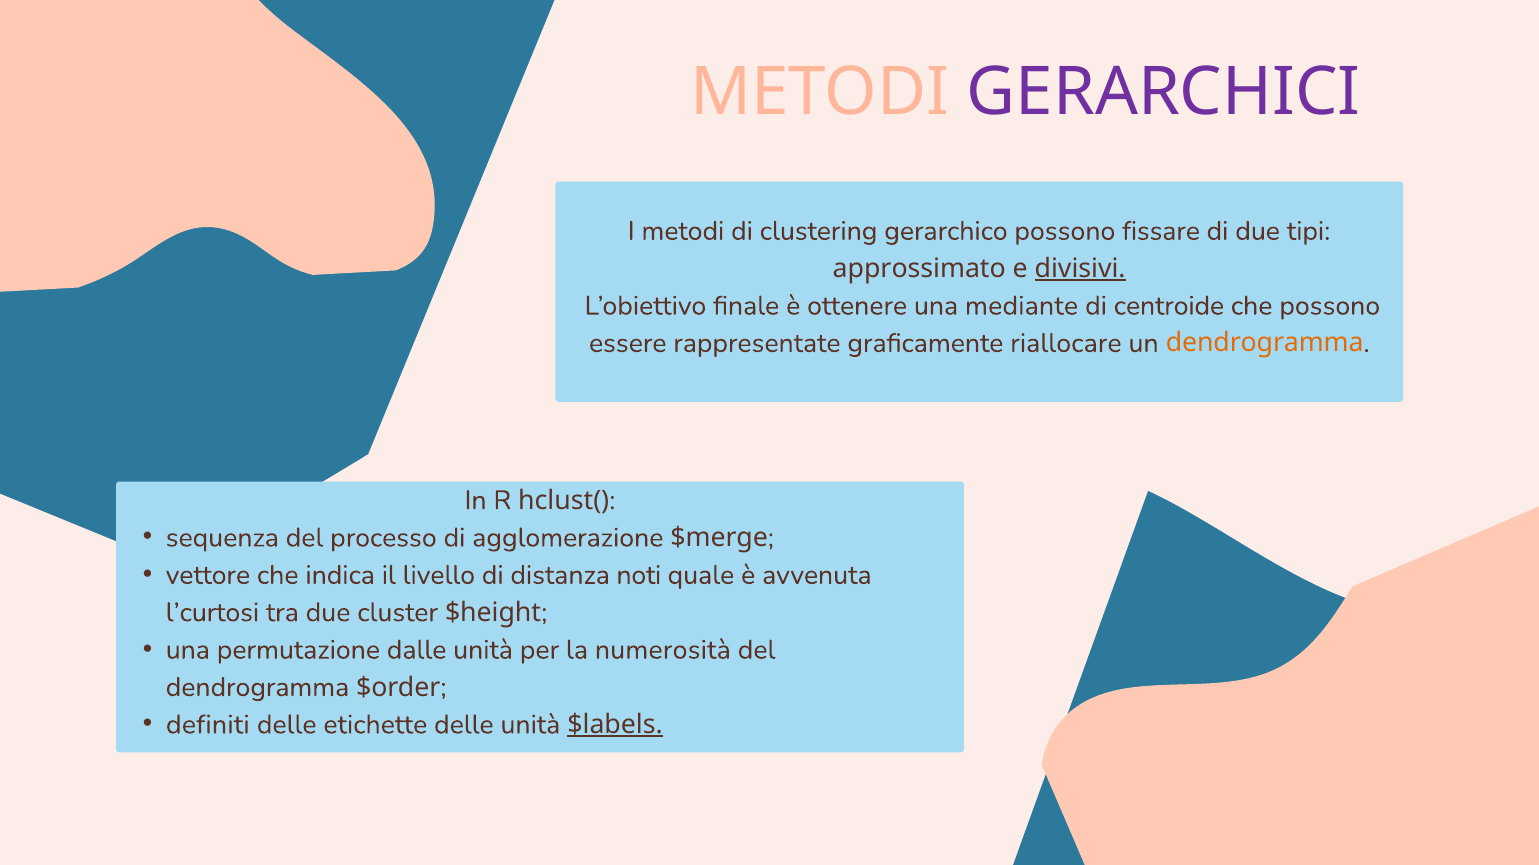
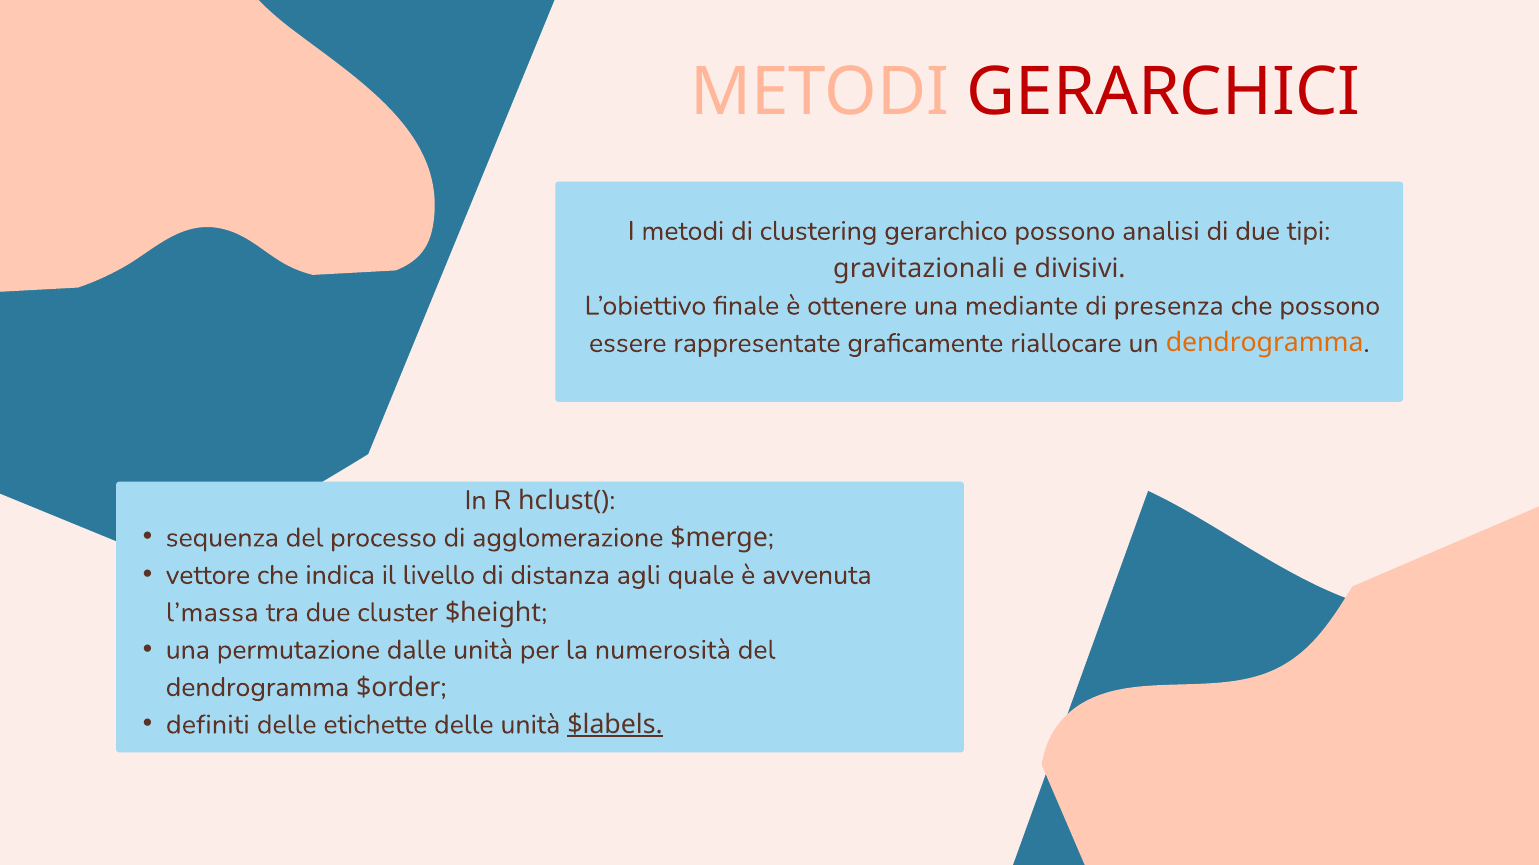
GERARCHICI colour: purple -> red
fissare: fissare -> analisi
approssimato: approssimato -> gravitazionali
divisivi underline: present -> none
centroide: centroide -> presenza
noti: noti -> agli
l’curtosi: l’curtosi -> l’massa
